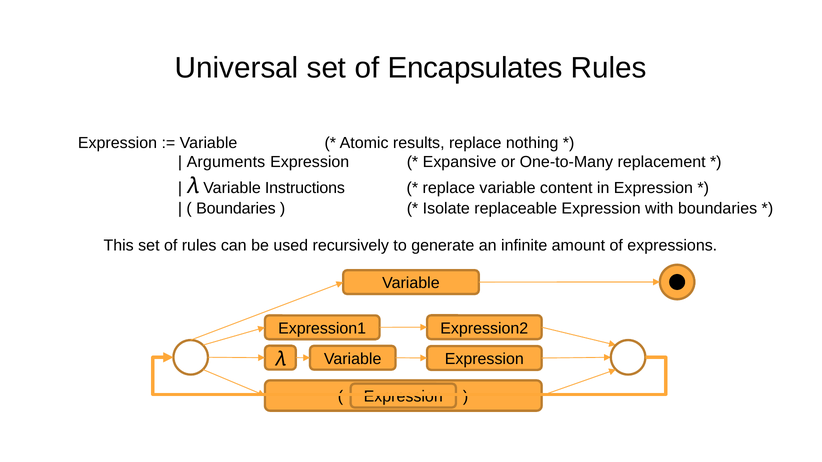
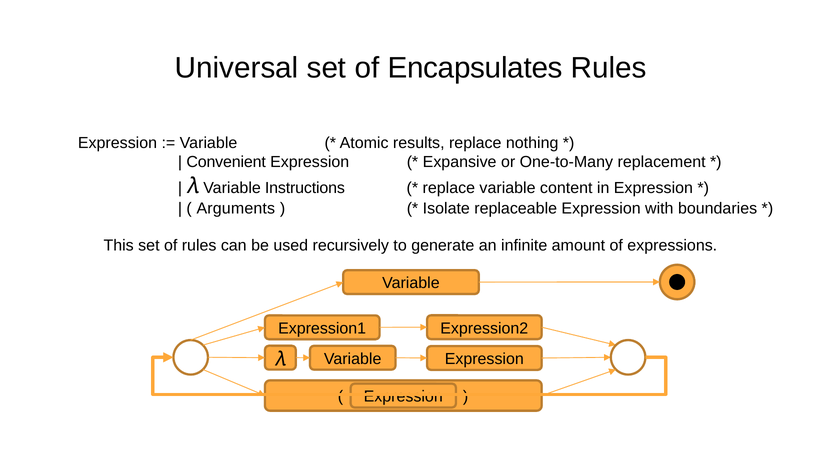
Arguments: Arguments -> Convenient
Boundaries at (236, 209): Boundaries -> Arguments
